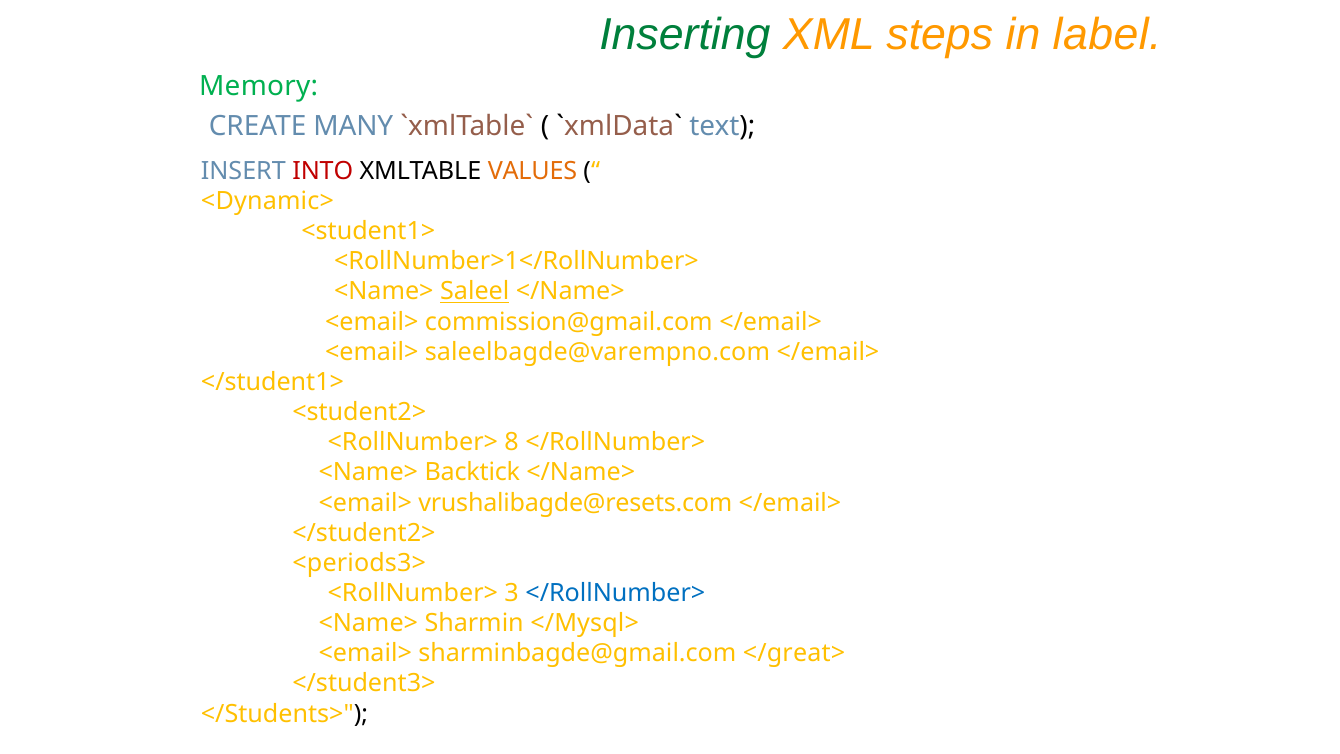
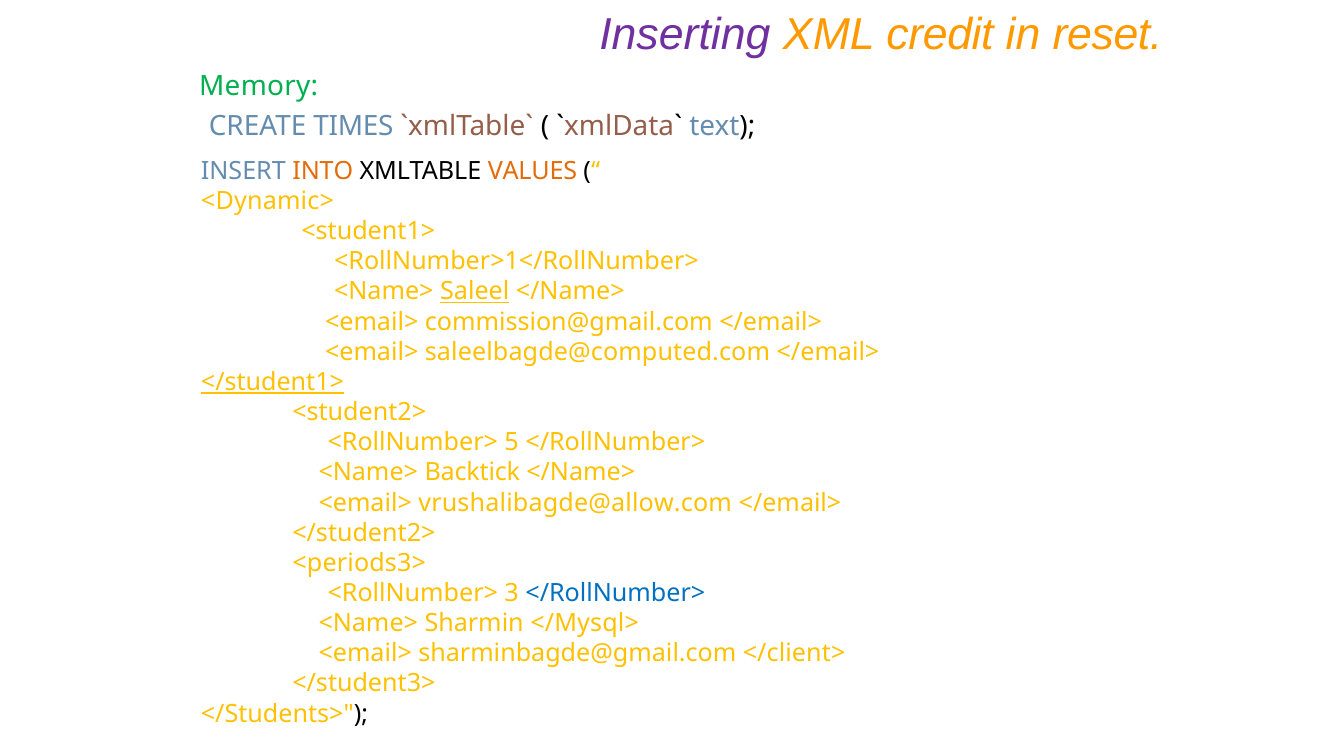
Inserting colour: green -> purple
steps: steps -> credit
label: label -> reset
MANY: MANY -> TIMES
INTO colour: red -> orange
saleelbagde@varempno.com: saleelbagde@varempno.com -> saleelbagde@computed.com
</student1> underline: none -> present
8: 8 -> 5
vrushalibagde@resets.com: vrushalibagde@resets.com -> vrushalibagde@allow.com
</great>: </great> -> </client>
